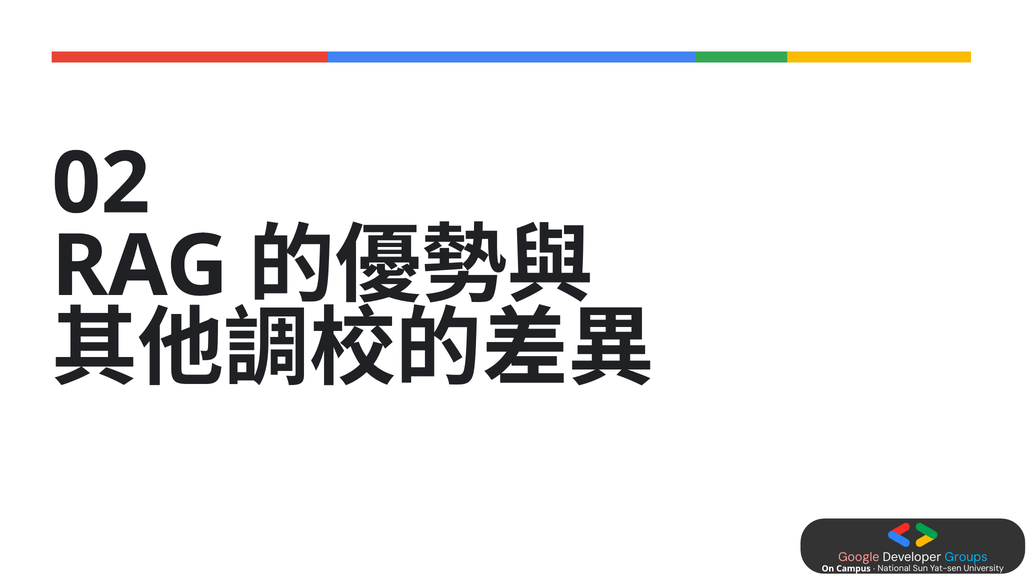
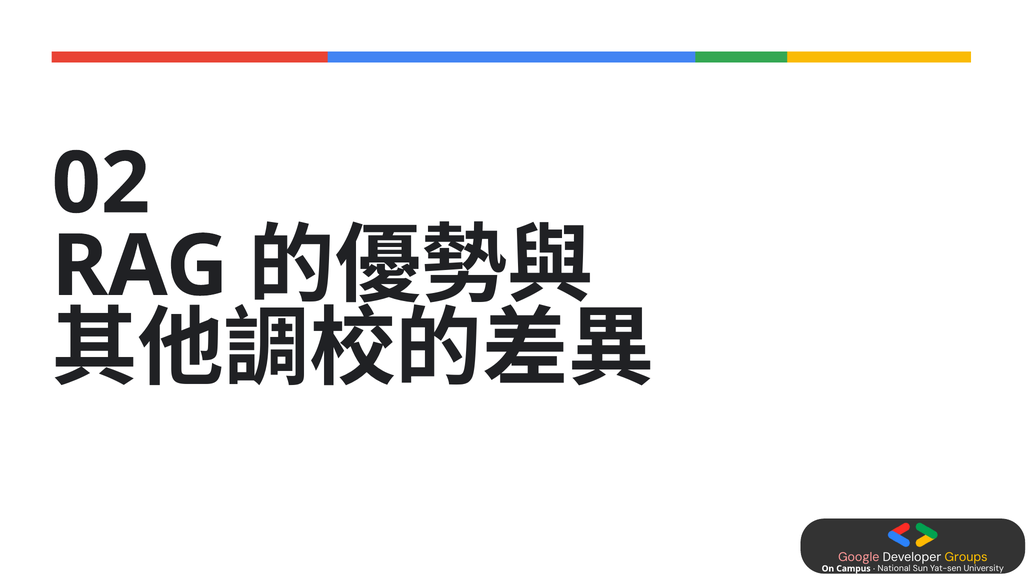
Groups colour: light blue -> yellow
